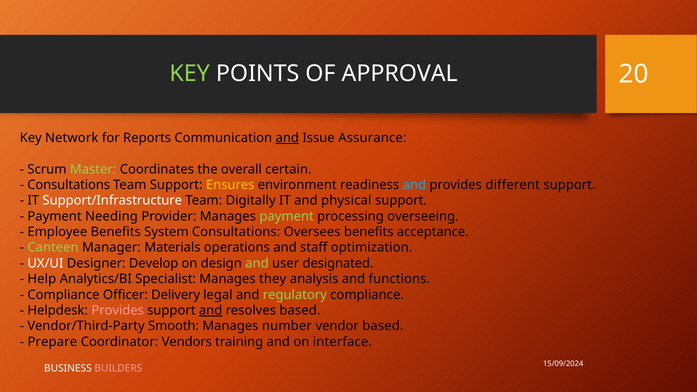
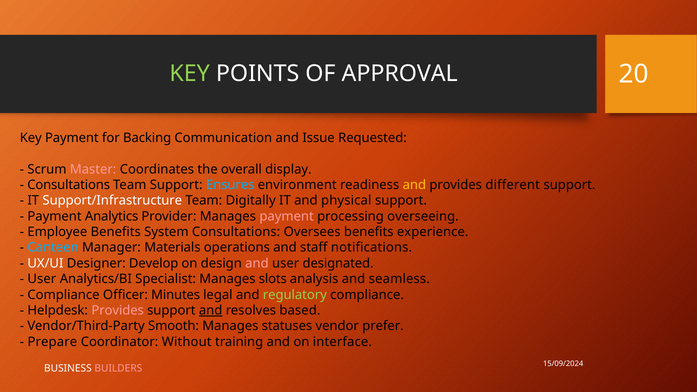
Key Network: Network -> Payment
Reports: Reports -> Backing
and at (287, 138) underline: present -> none
Assurance: Assurance -> Requested
Master colour: light green -> pink
certain: certain -> display
Ensures colour: yellow -> light blue
and at (414, 185) colour: light blue -> yellow
Needing: Needing -> Analytics
payment at (287, 216) colour: light green -> pink
acceptance: acceptance -> experience
Canteen colour: light green -> light blue
optimization: optimization -> notifications
and at (257, 263) colour: light green -> pink
Help at (42, 279): Help -> User
they: they -> slots
functions: functions -> seamless
Delivery: Delivery -> Minutes
number: number -> statuses
vendor based: based -> prefer
Vendors: Vendors -> Without
